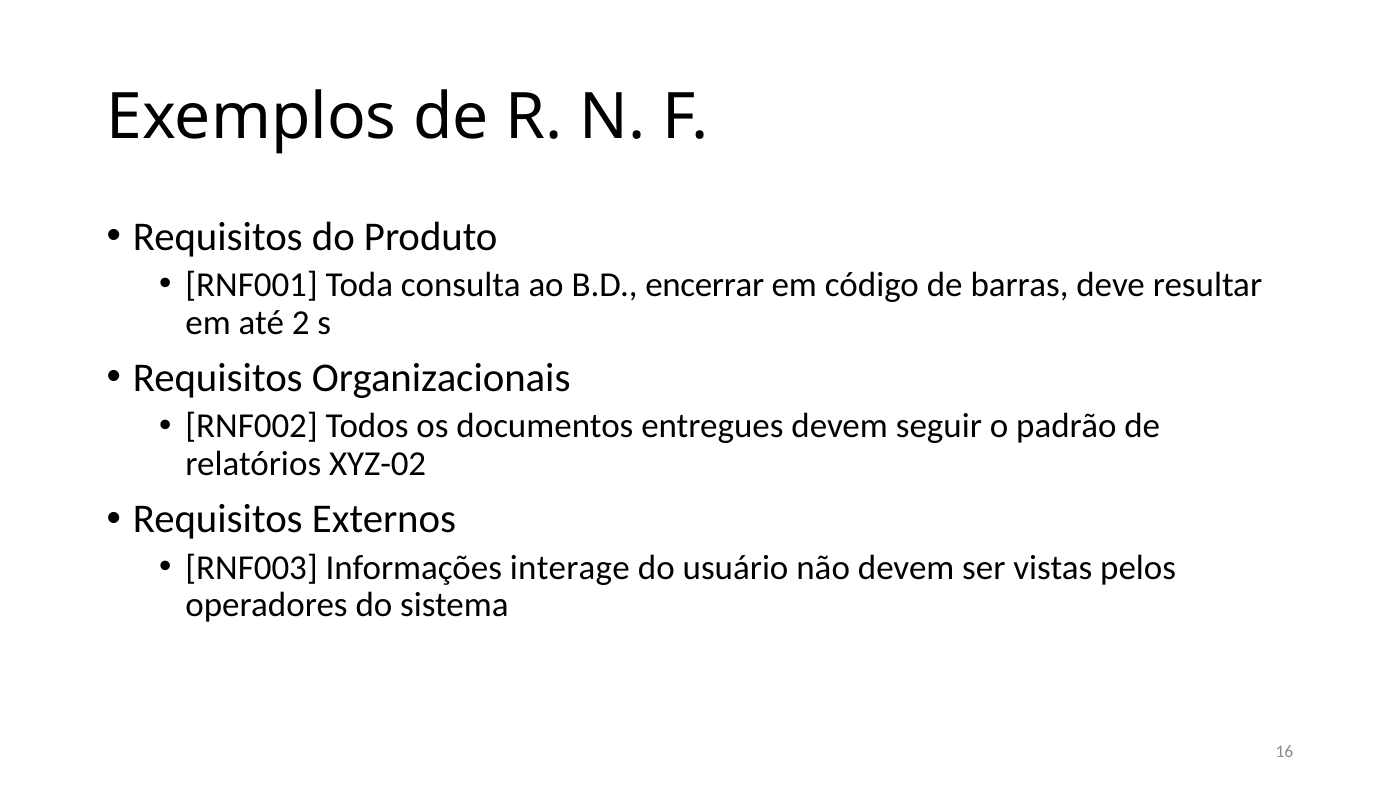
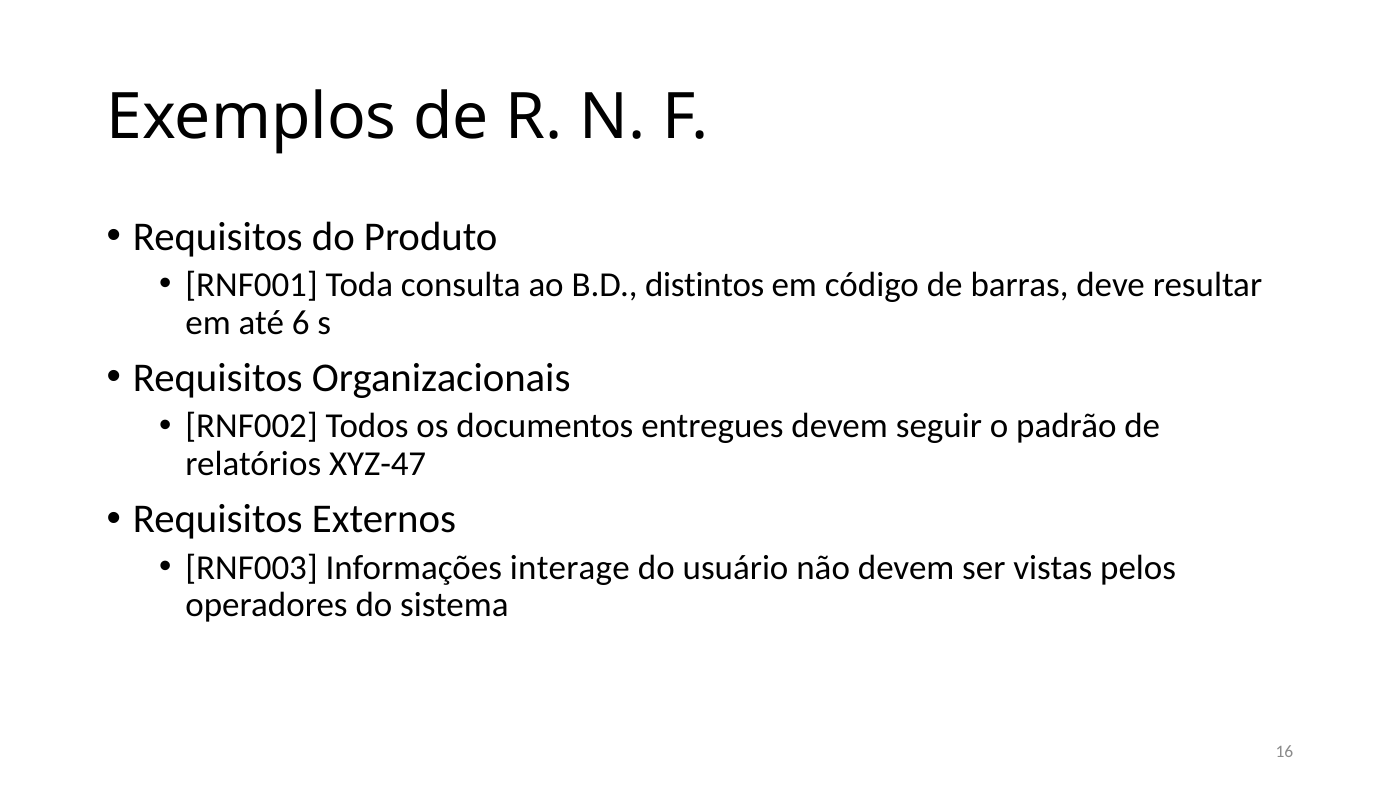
encerrar: encerrar -> distintos
2: 2 -> 6
XYZ-02: XYZ-02 -> XYZ-47
